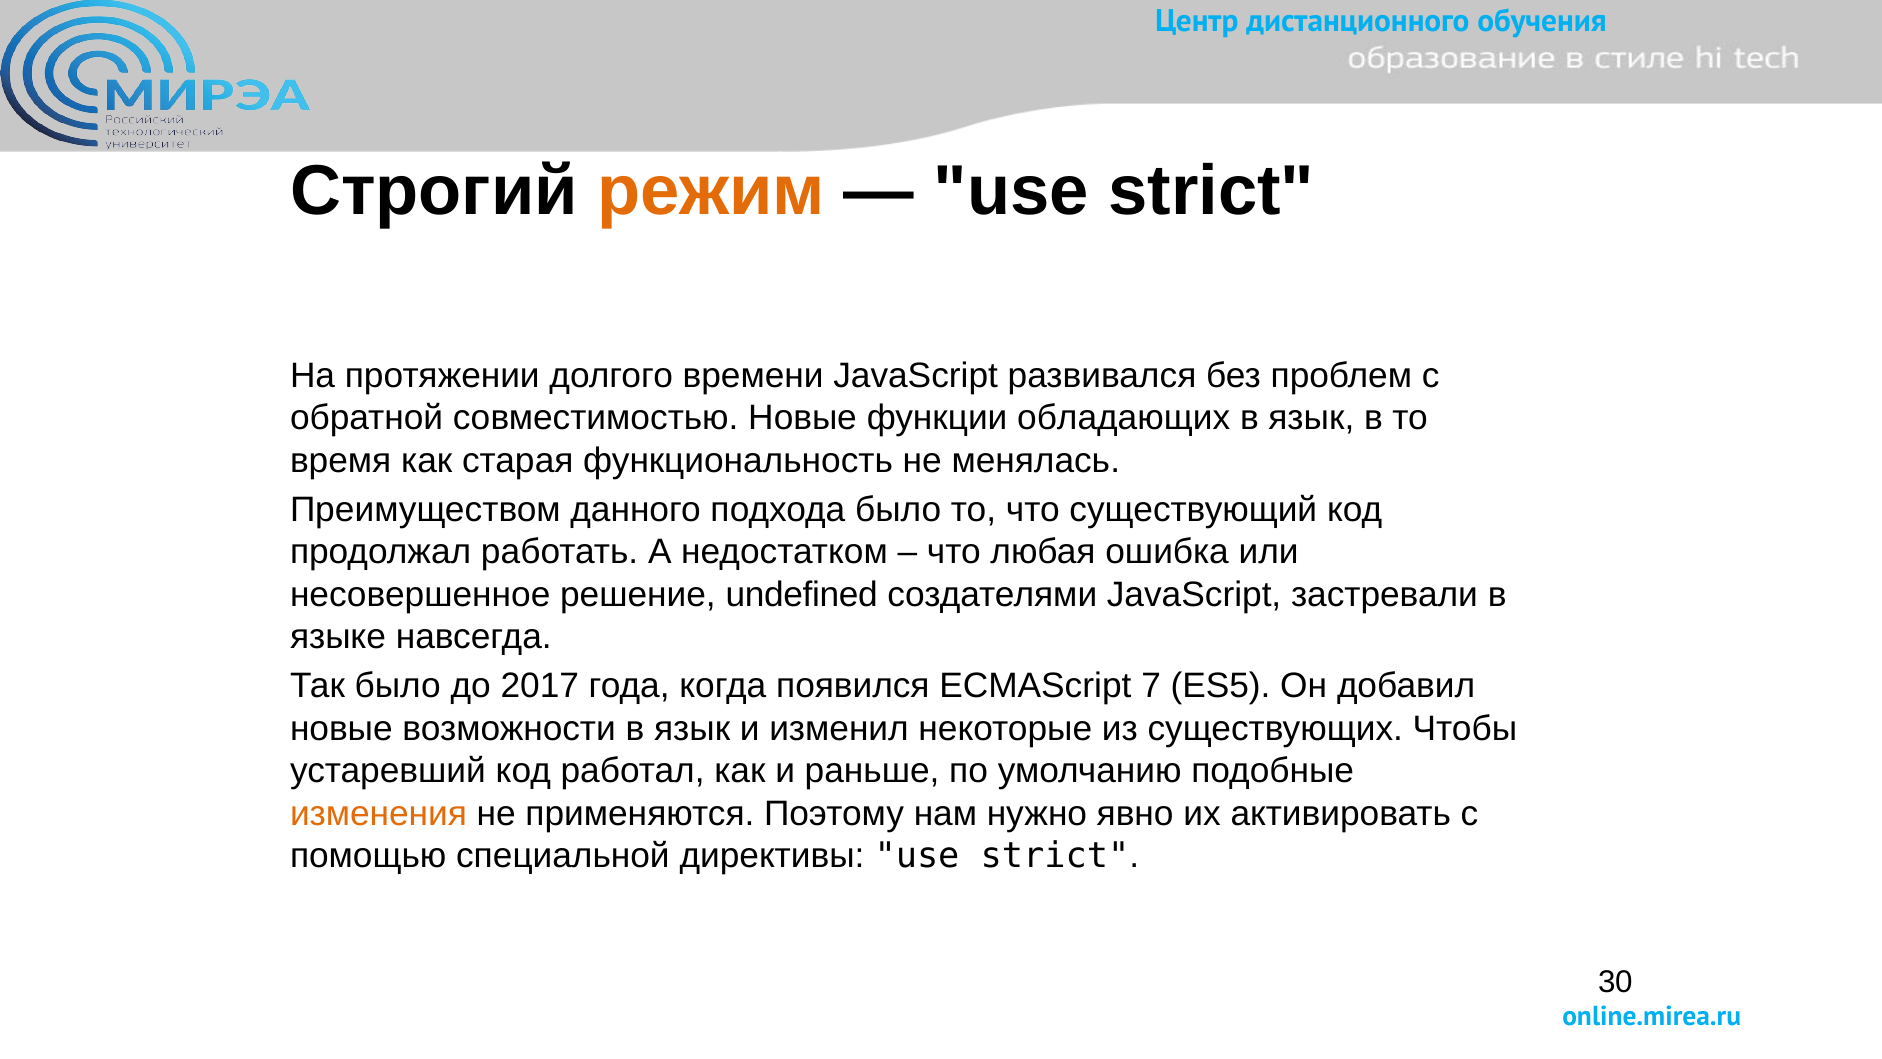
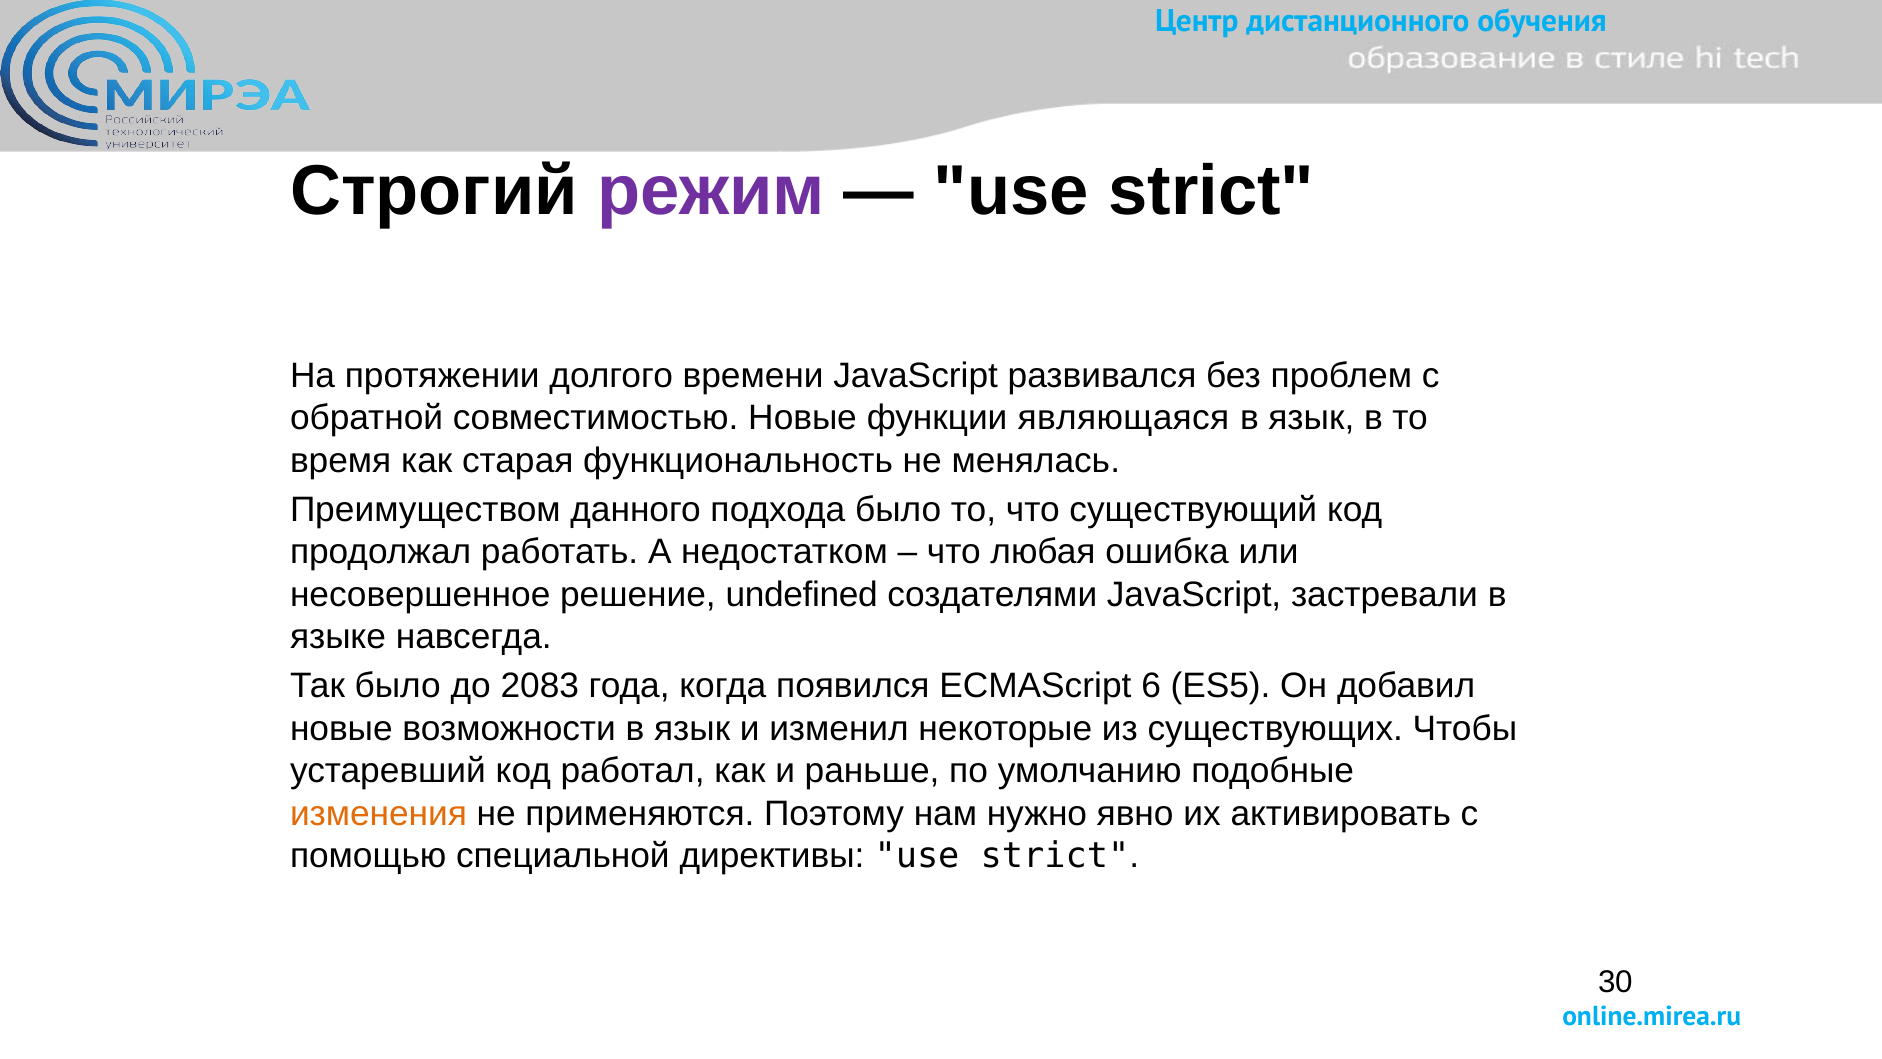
режим colour: orange -> purple
обладающих: обладающих -> являющаяся
2017: 2017 -> 2083
7: 7 -> 6
